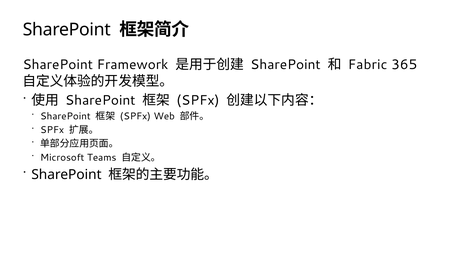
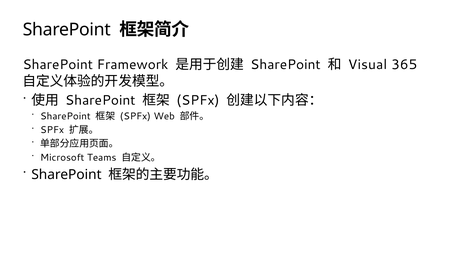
Fabric: Fabric -> Visual
